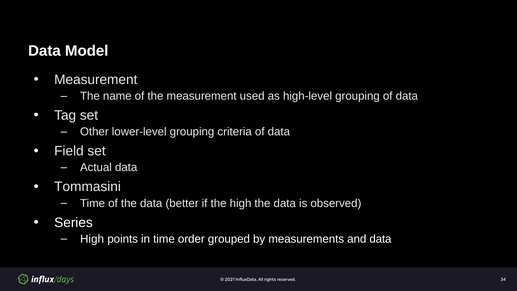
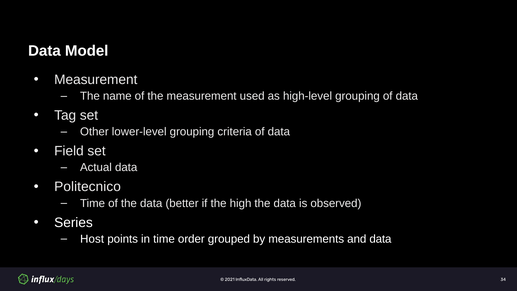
Tommasini: Tommasini -> Politecnico
High at (92, 239): High -> Host
